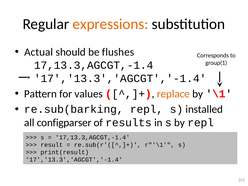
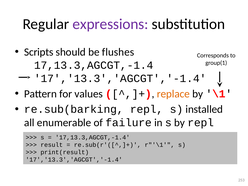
expressions colour: orange -> purple
Actual: Actual -> Scripts
configparser: configparser -> enumerable
results: results -> failure
